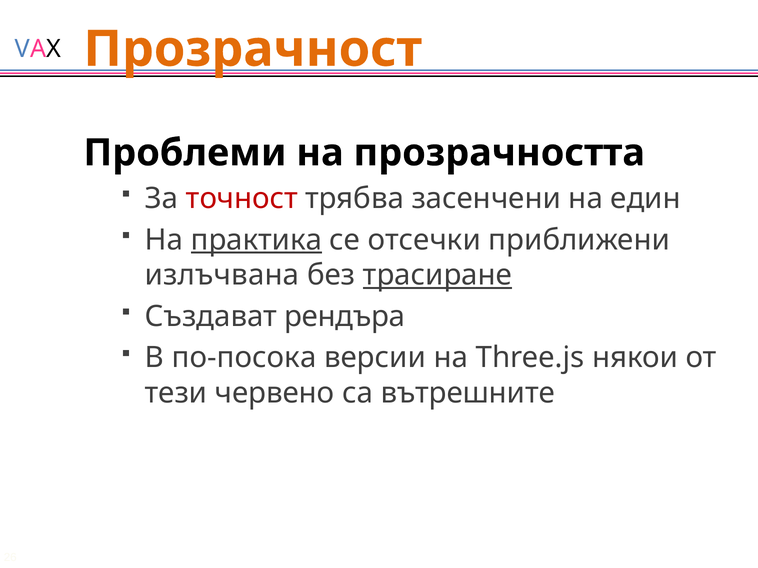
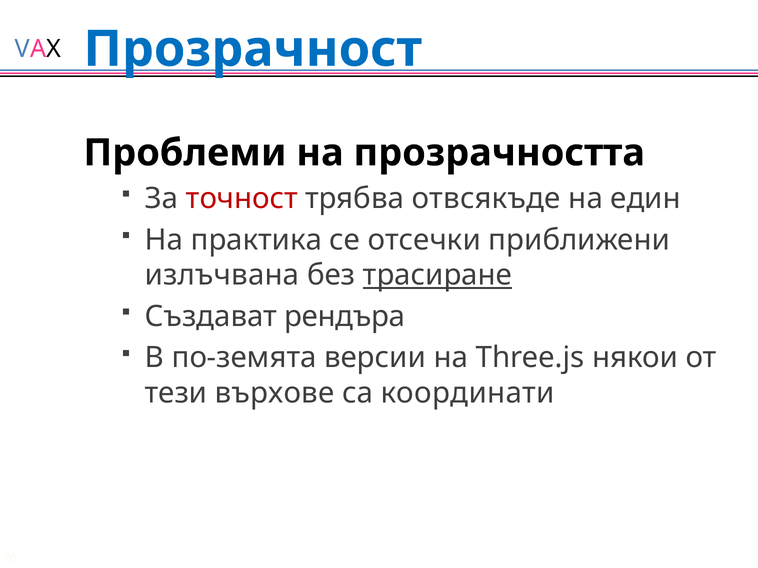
Прозрачност colour: orange -> blue
засенчени: засенчени -> отвсякъде
практика underline: present -> none
по-посока: по-посока -> по-земята
червено: червено -> върхове
вътрешните: вътрешните -> координати
